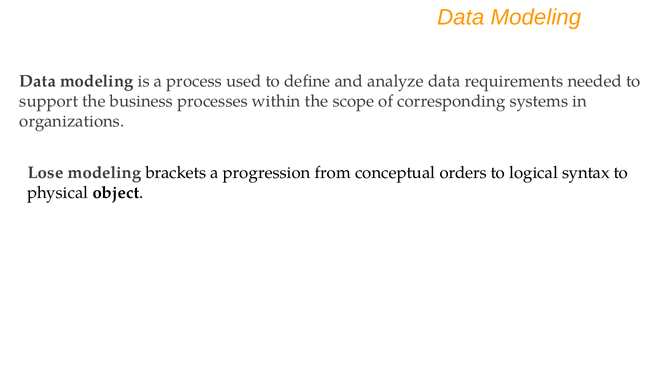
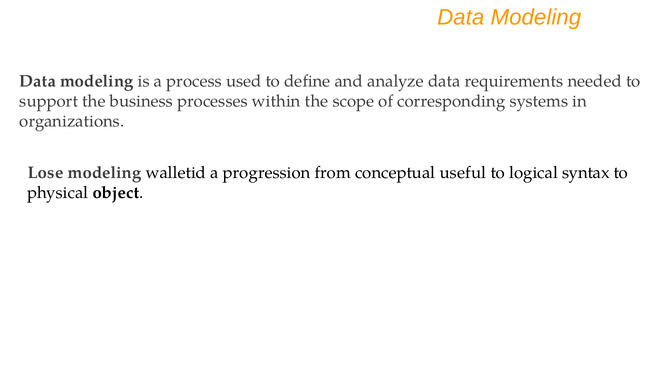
brackets: brackets -> walletid
orders: orders -> useful
